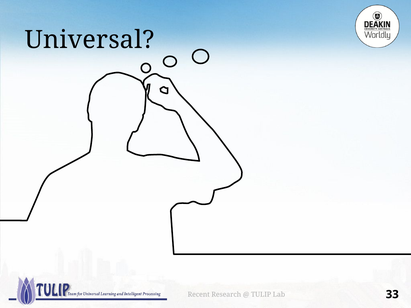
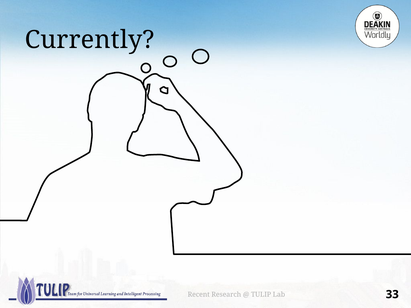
Universal: Universal -> Currently
